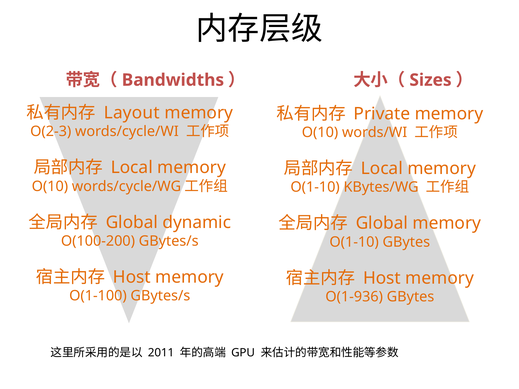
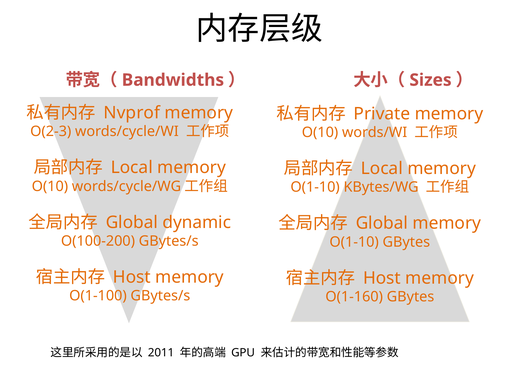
Layout: Layout -> Nvprof
O(1-936: O(1-936 -> O(1-160
